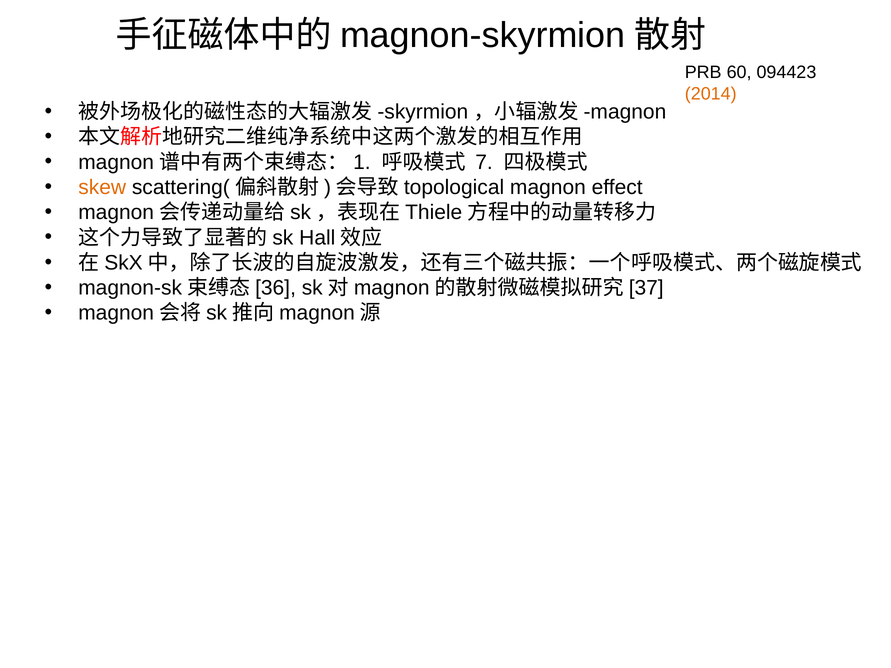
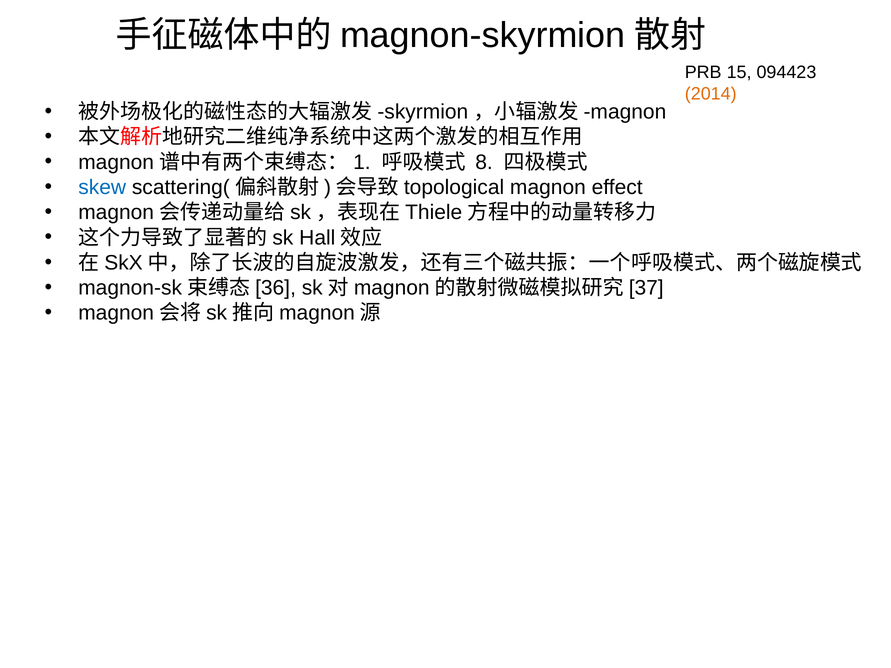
60: 60 -> 15
7: 7 -> 8
skew colour: orange -> blue
